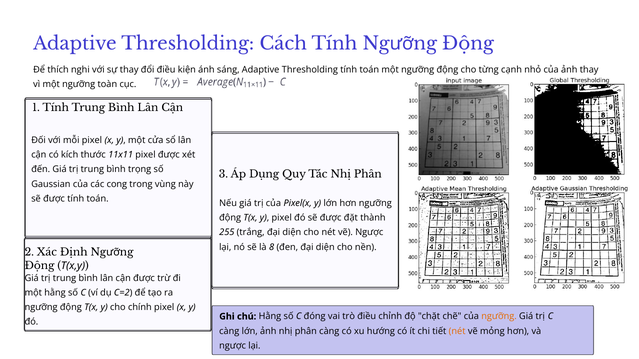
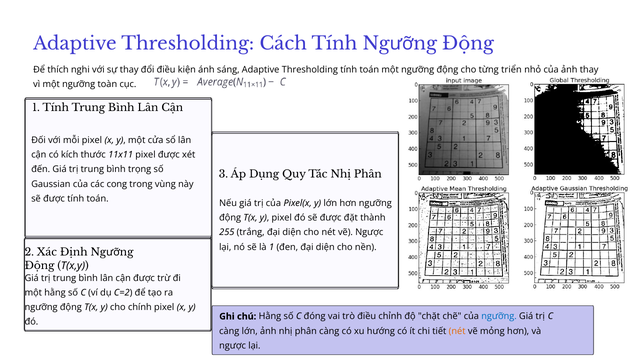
cạnh: cạnh -> triển
là 8: 8 -> 1
ngưỡng at (499, 317) colour: orange -> blue
